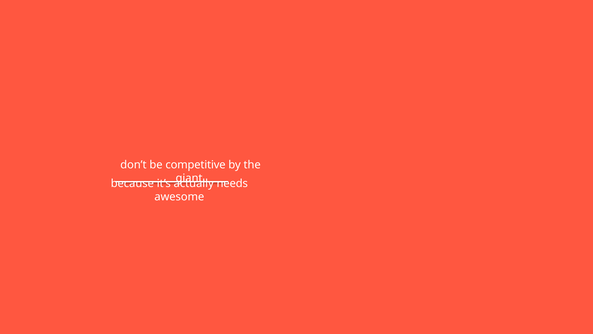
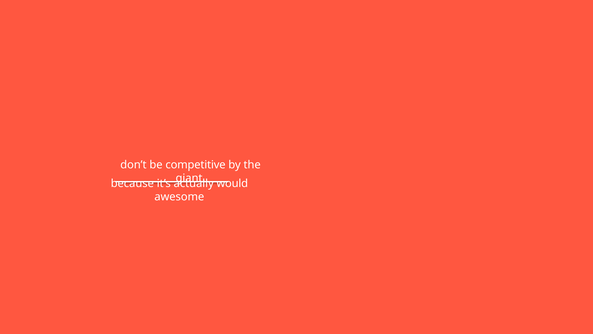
needs: needs -> would
